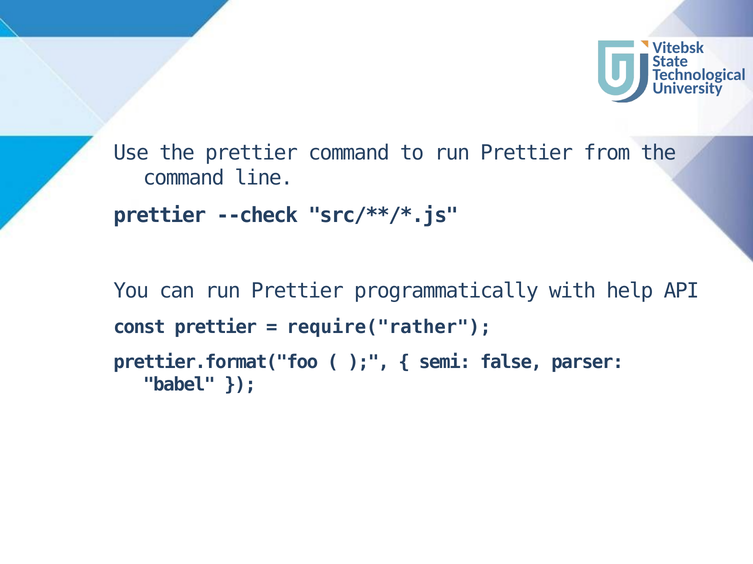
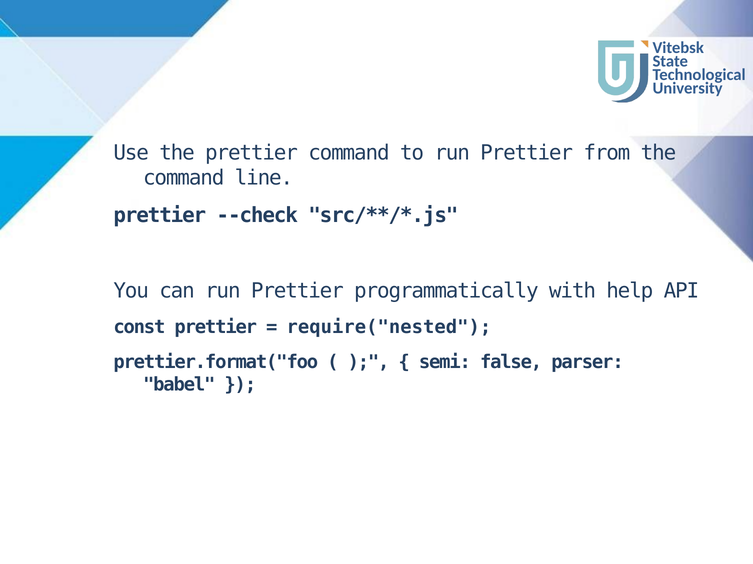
require("rather: require("rather -> require("nested
